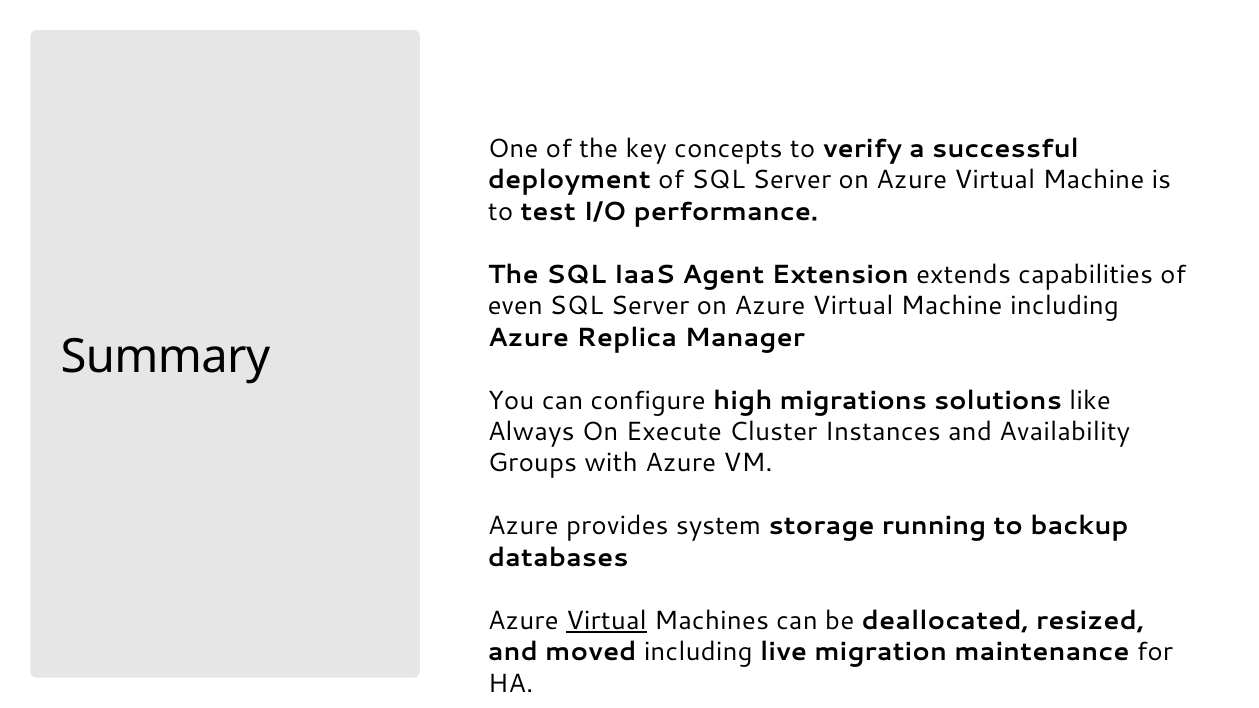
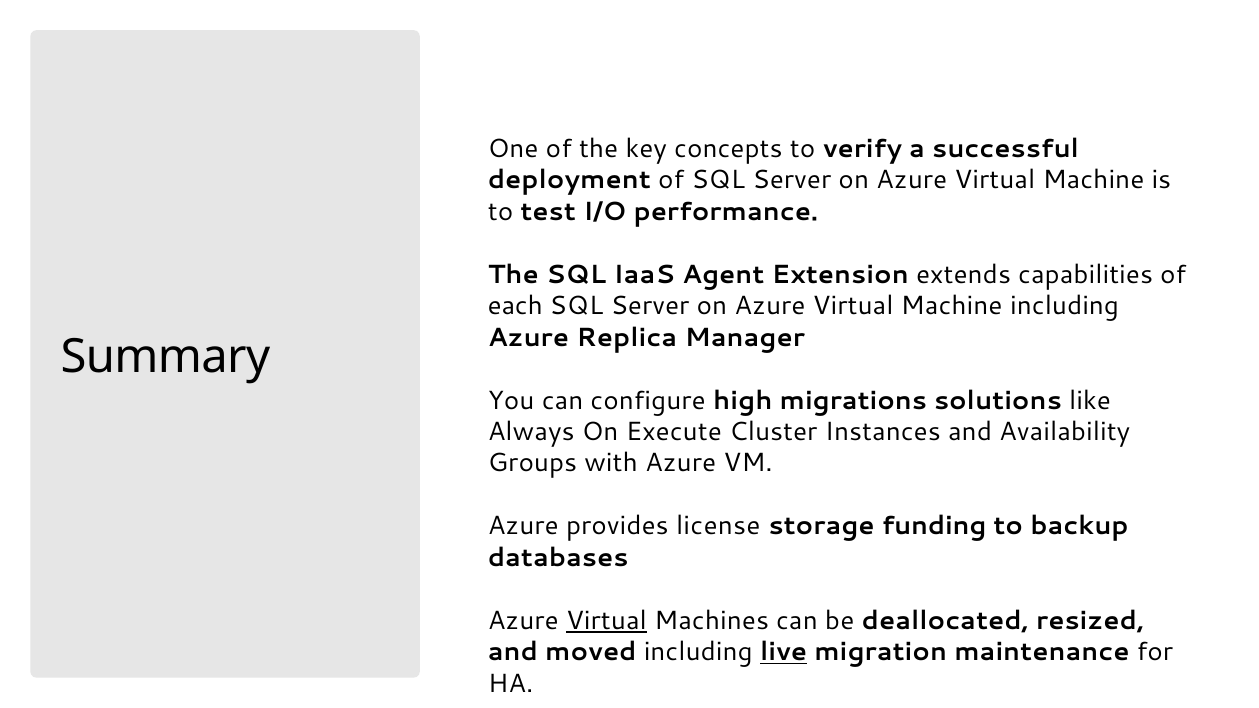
even: even -> each
system: system -> license
running: running -> funding
live underline: none -> present
